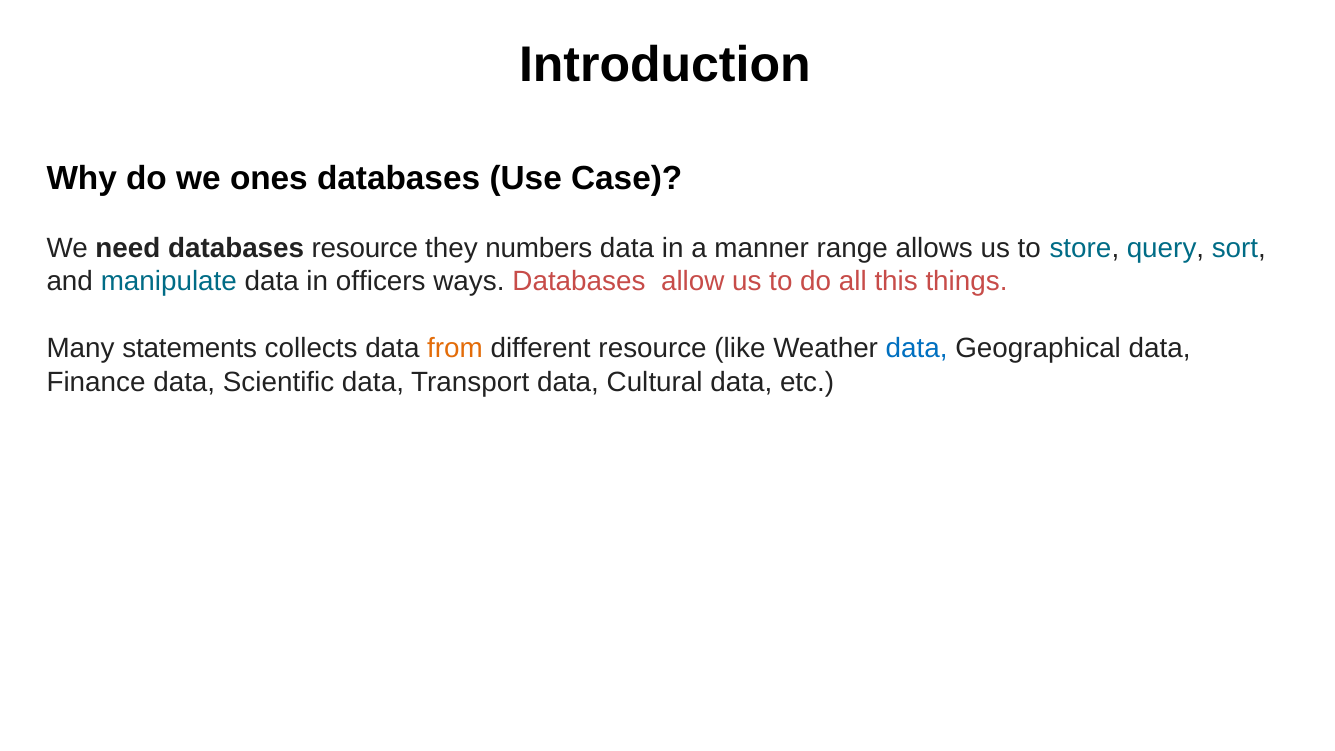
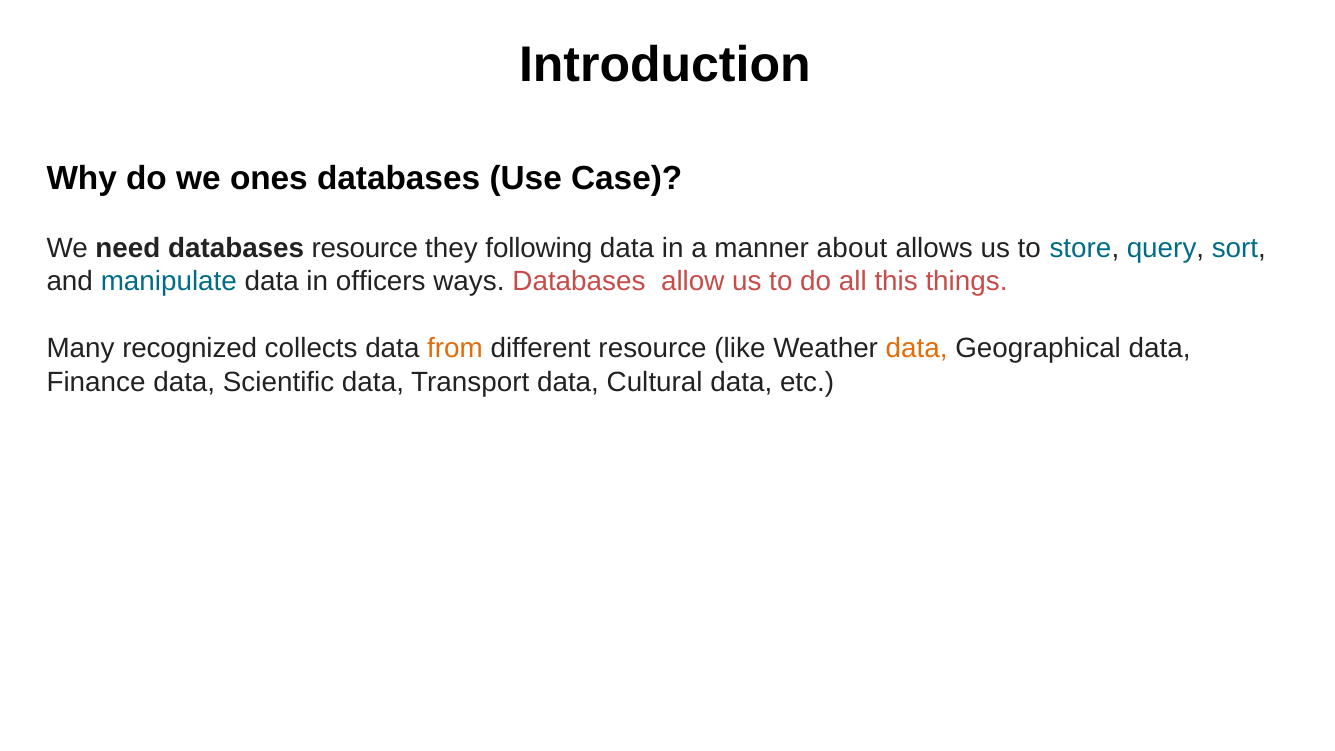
numbers: numbers -> following
range: range -> about
statements: statements -> recognized
data at (917, 349) colour: blue -> orange
